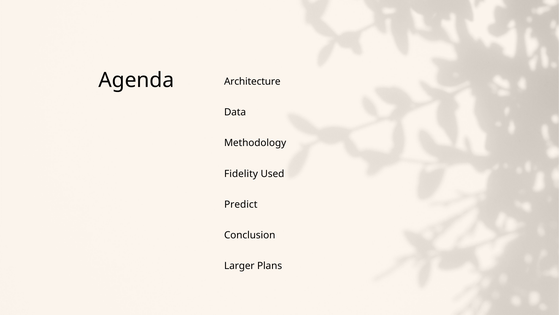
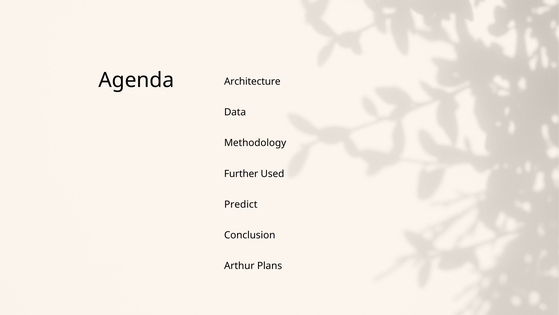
Fidelity: Fidelity -> Further
Larger: Larger -> Arthur
